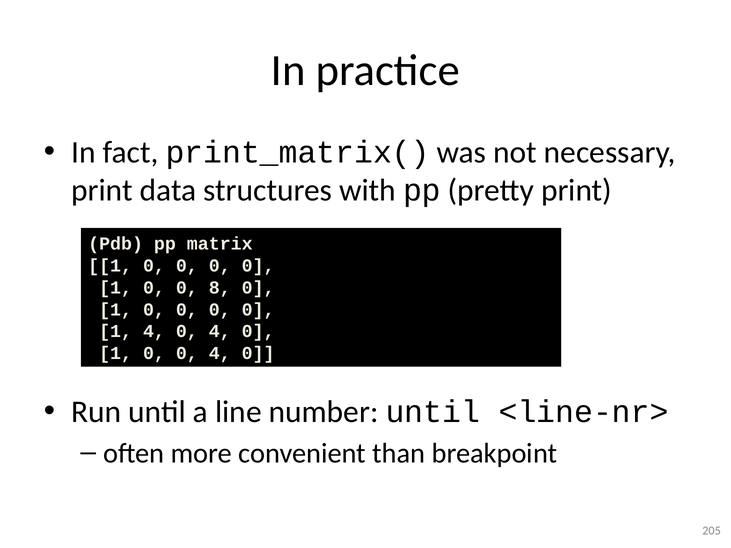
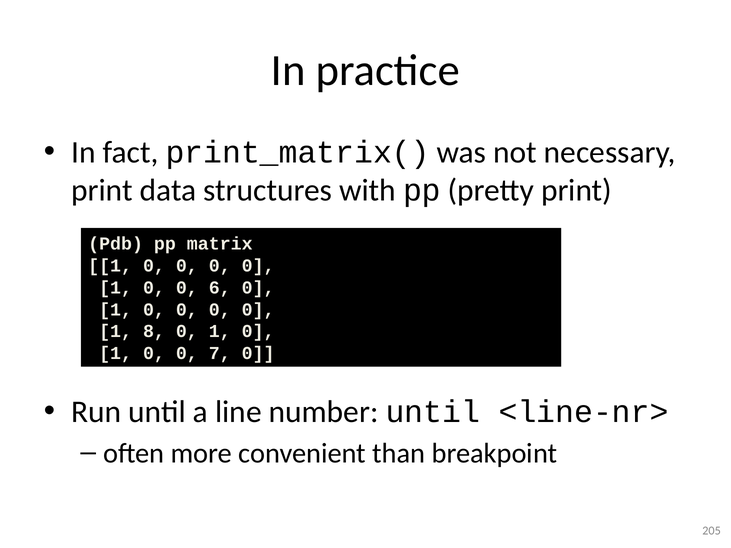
8: 8 -> 6
1 4: 4 -> 8
4 at (220, 332): 4 -> 1
0 0 4: 4 -> 7
